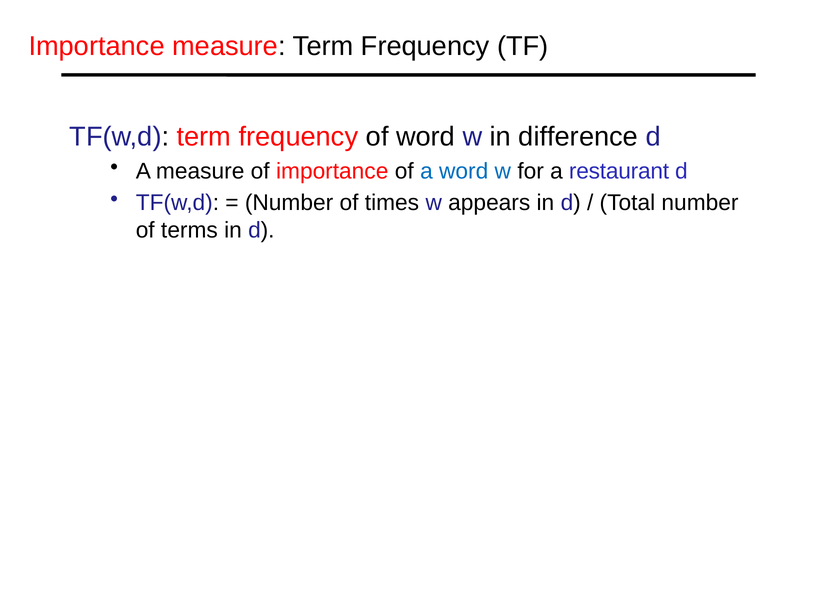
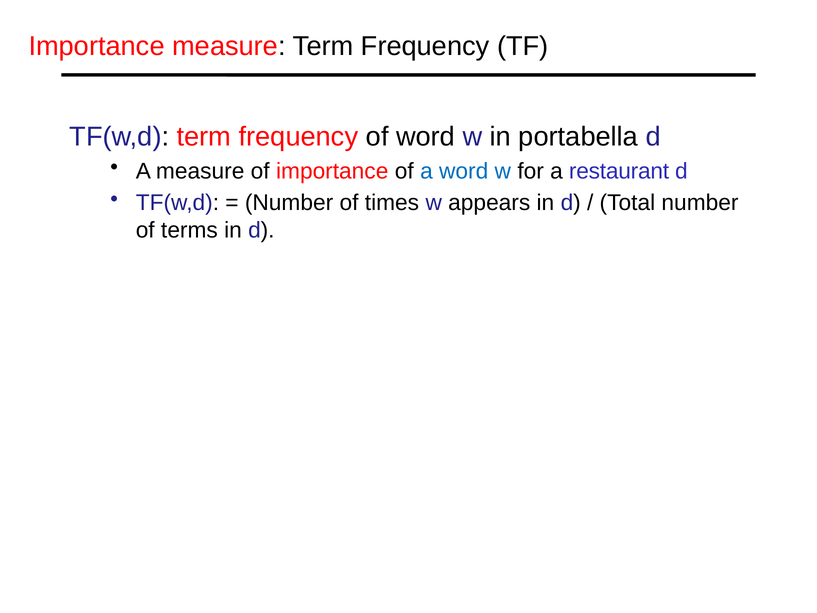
difference: difference -> portabella
